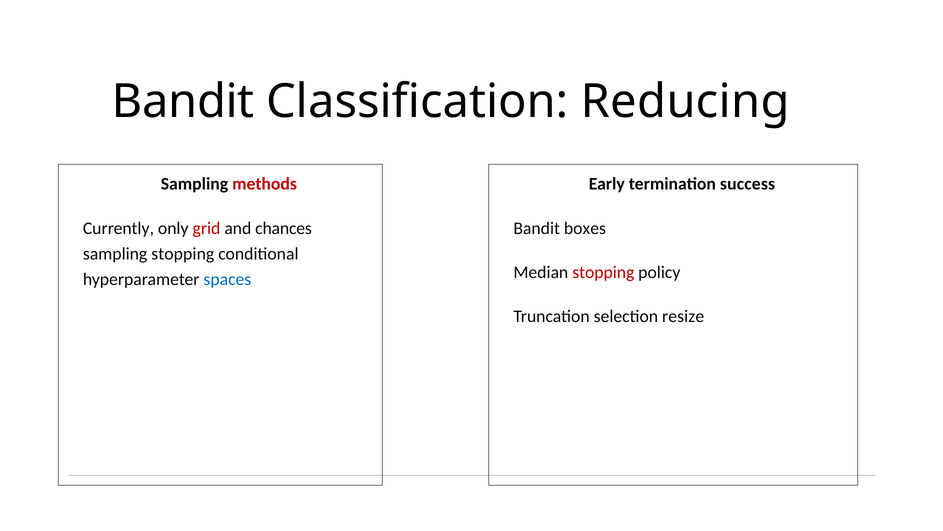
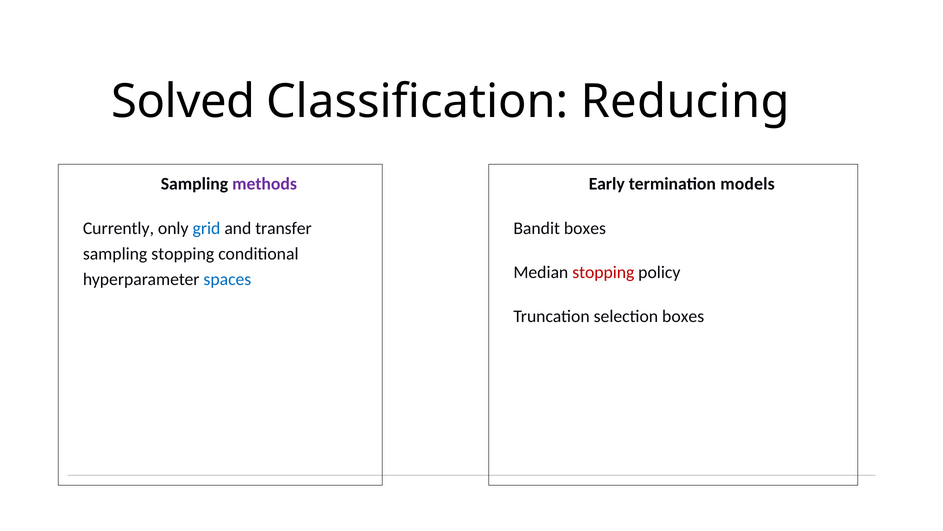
Bandit at (183, 102): Bandit -> Solved
methods colour: red -> purple
success: success -> models
grid colour: red -> blue
chances: chances -> transfer
selection resize: resize -> boxes
